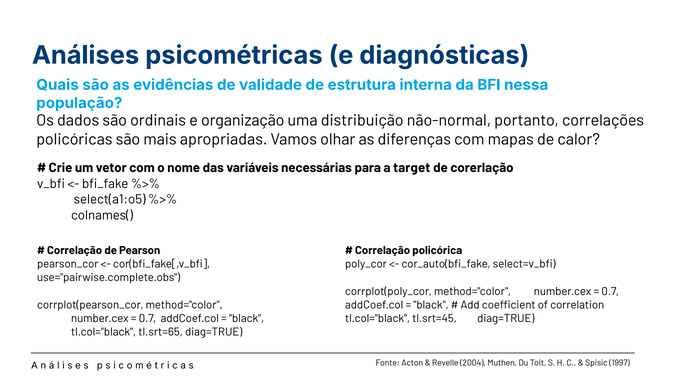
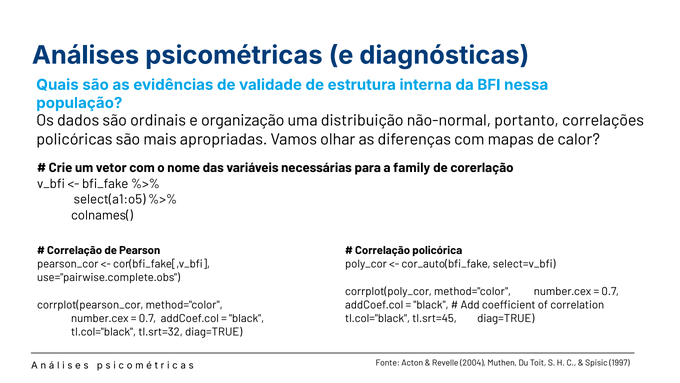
target: target -> family
tl.srt=65: tl.srt=65 -> tl.srt=32
